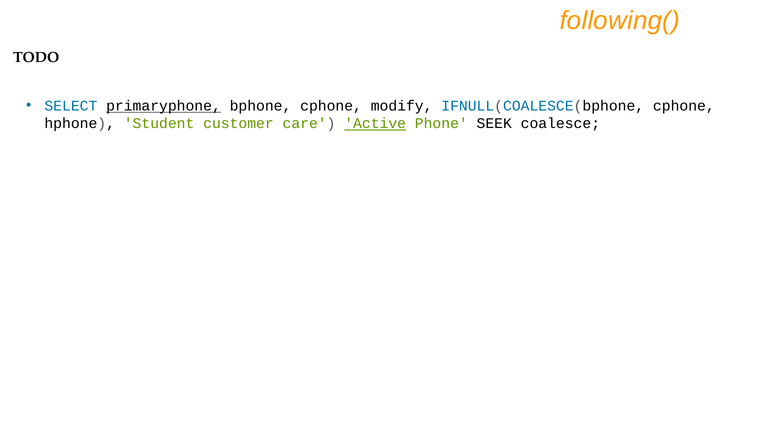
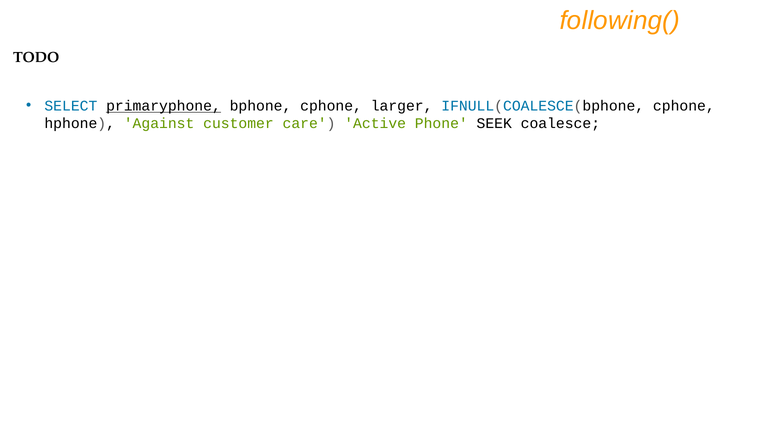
modify: modify -> larger
Student: Student -> Against
Active underline: present -> none
